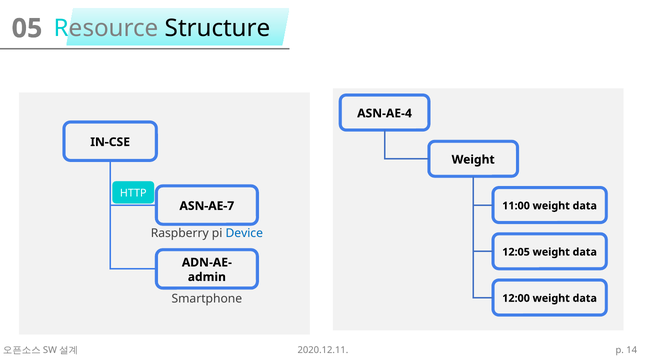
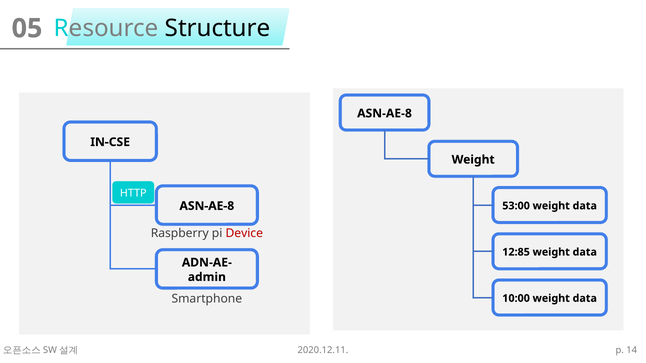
ASN-AE-4 at (385, 113): ASN-AE-4 -> ASN-AE-8
ASN-AE-7 at (207, 206): ASN-AE-7 -> ASN-AE-8
11:00: 11:00 -> 53:00
Device colour: blue -> red
12:05: 12:05 -> 12:85
12:00: 12:00 -> 10:00
